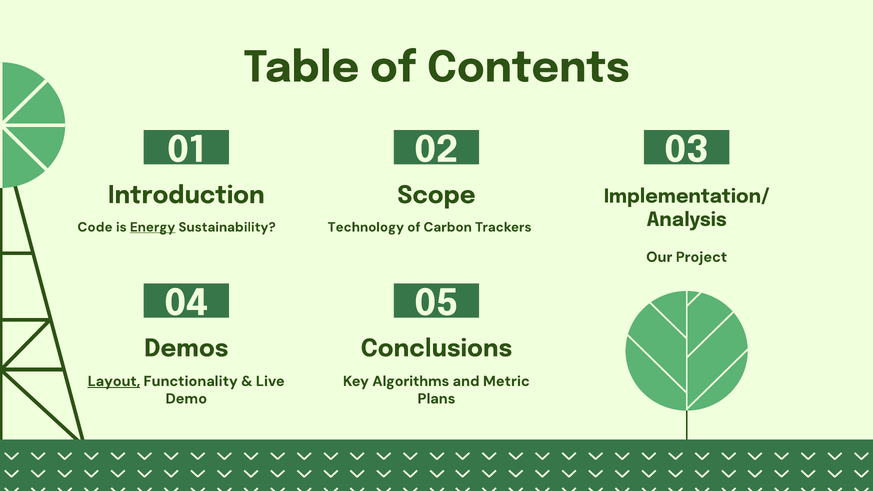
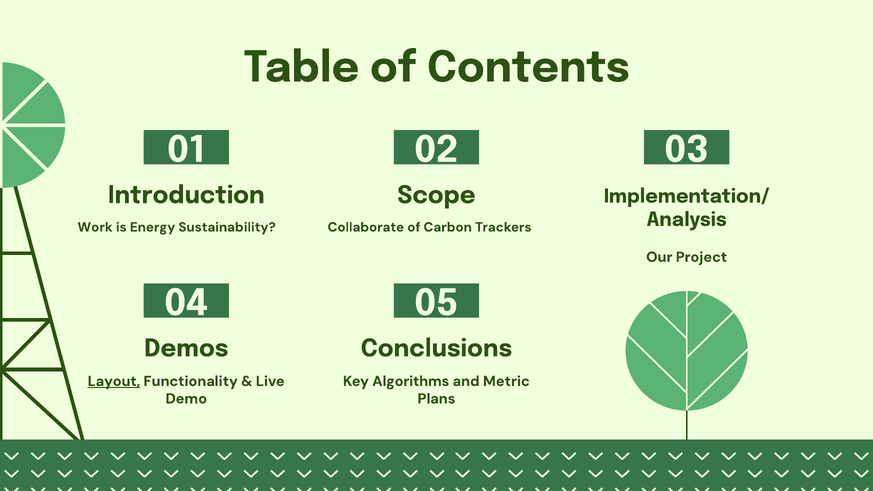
Code: Code -> Work
Energy underline: present -> none
Technology: Technology -> Collaborate
